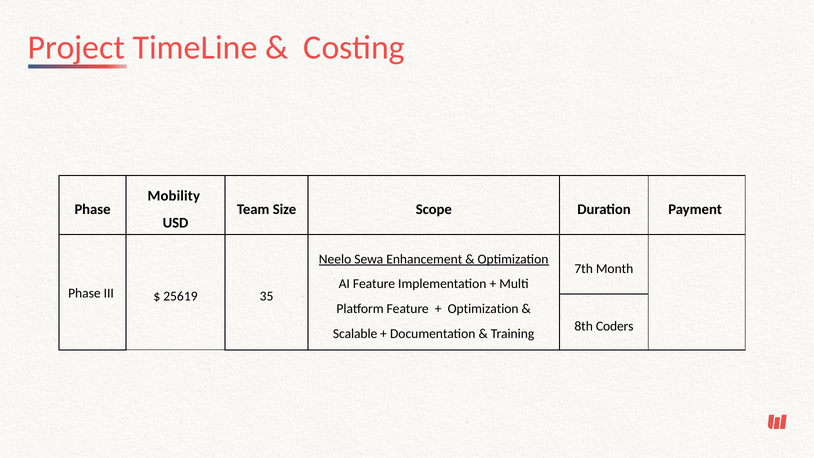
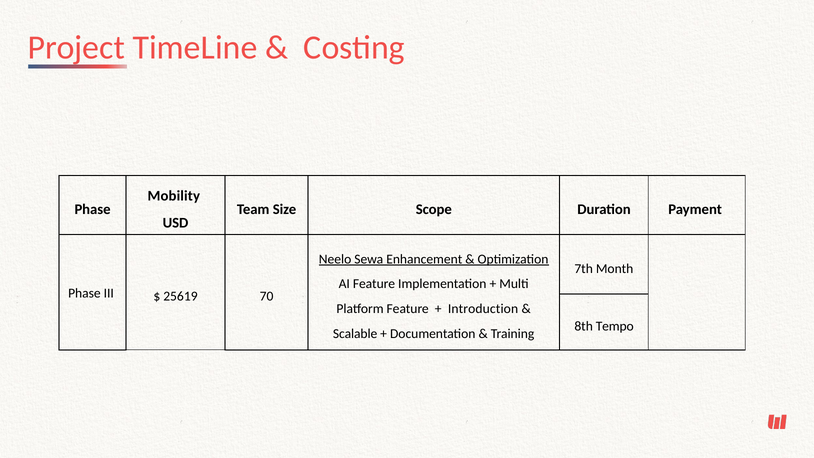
35: 35 -> 70
Optimization at (483, 309): Optimization -> Introduction
Coders: Coders -> Tempo
